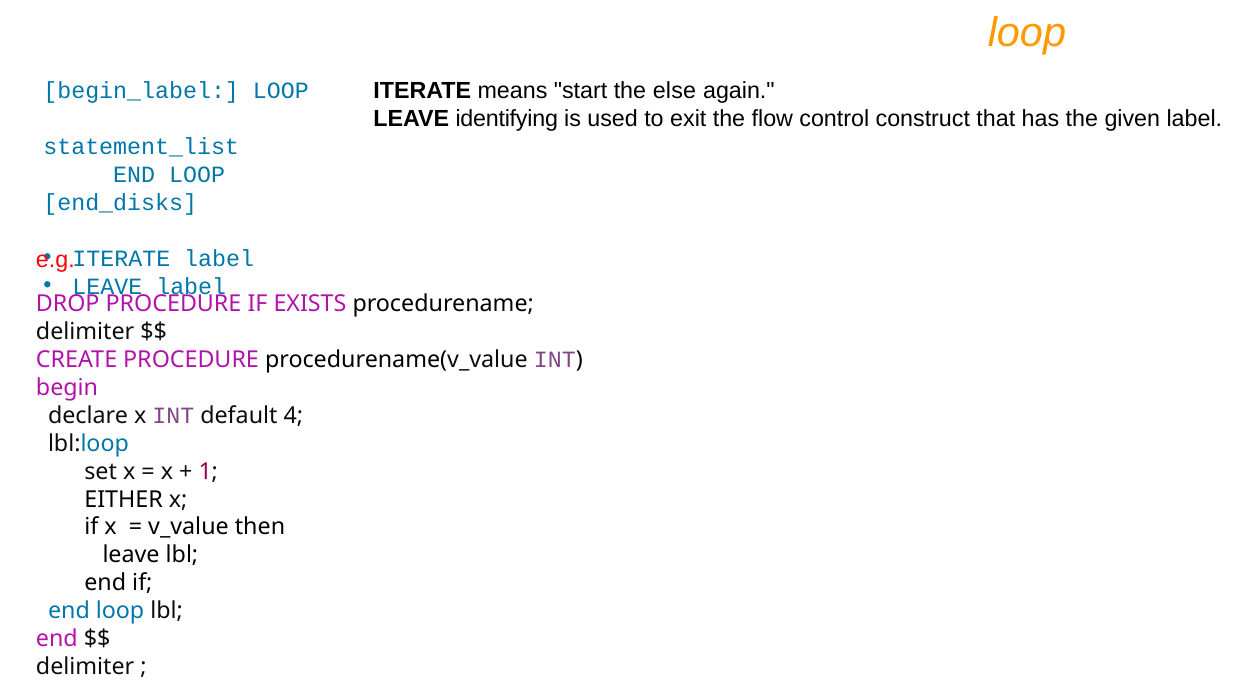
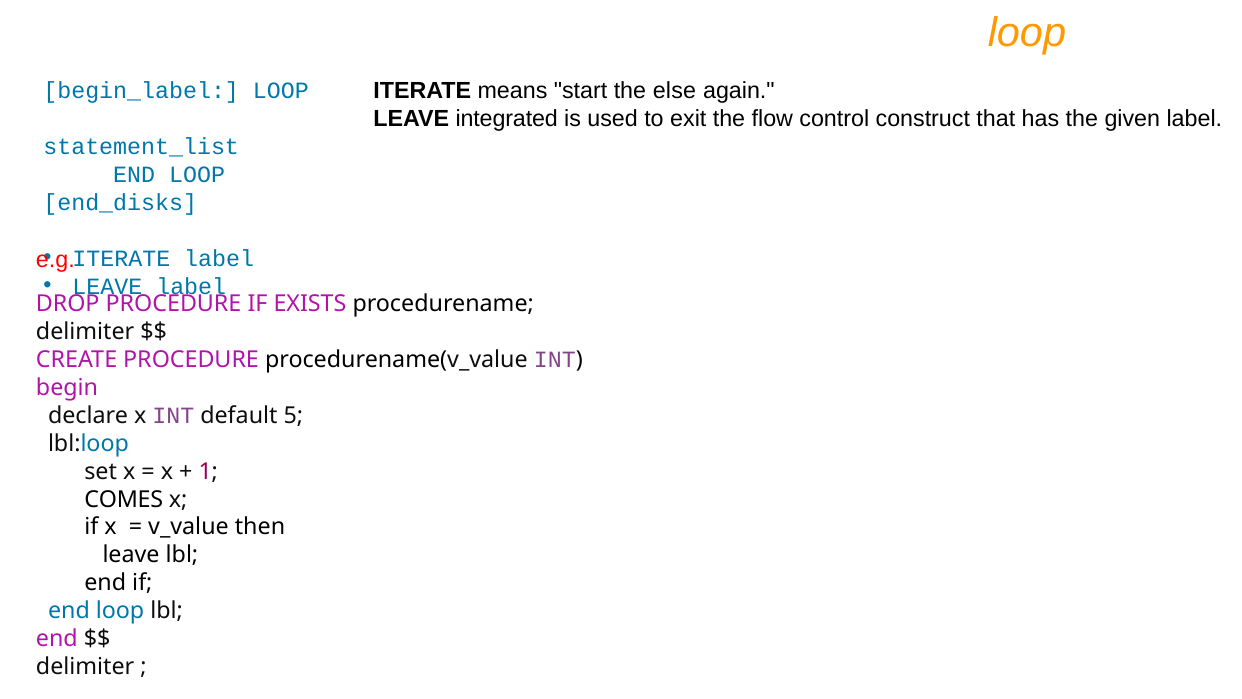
identifying: identifying -> integrated
4: 4 -> 5
EITHER: EITHER -> COMES
